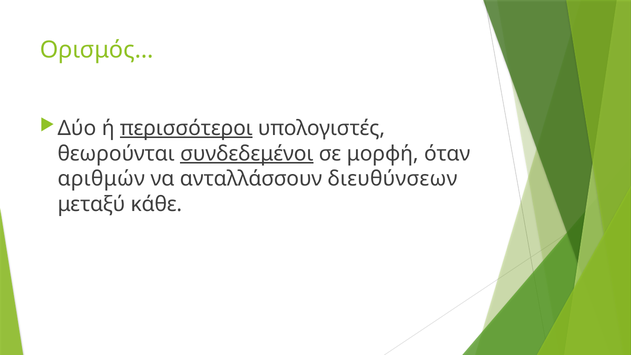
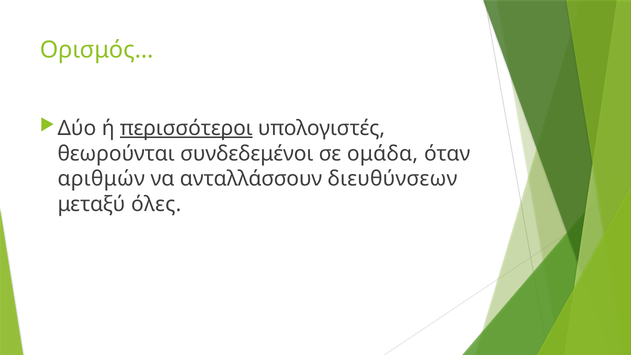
συνδεδεμένοι underline: present -> none
μορφή: μορφή -> ομάδα
κάθε: κάθε -> όλες
